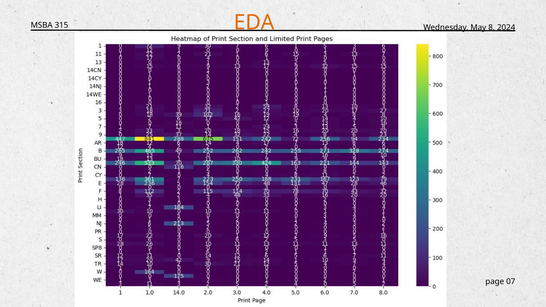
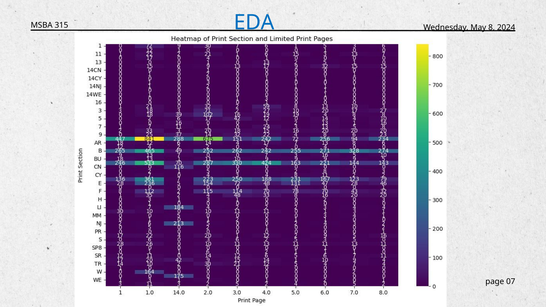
EDA colour: orange -> blue
